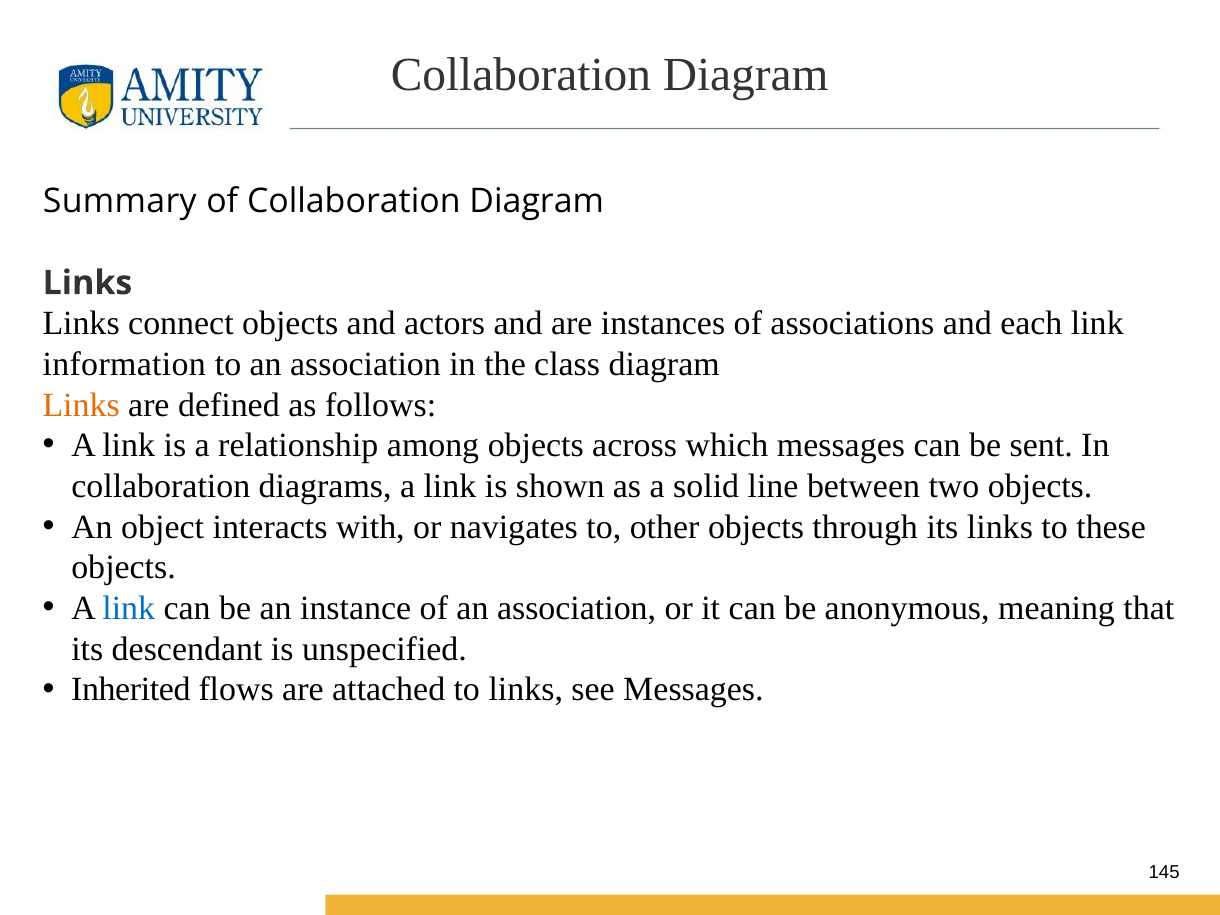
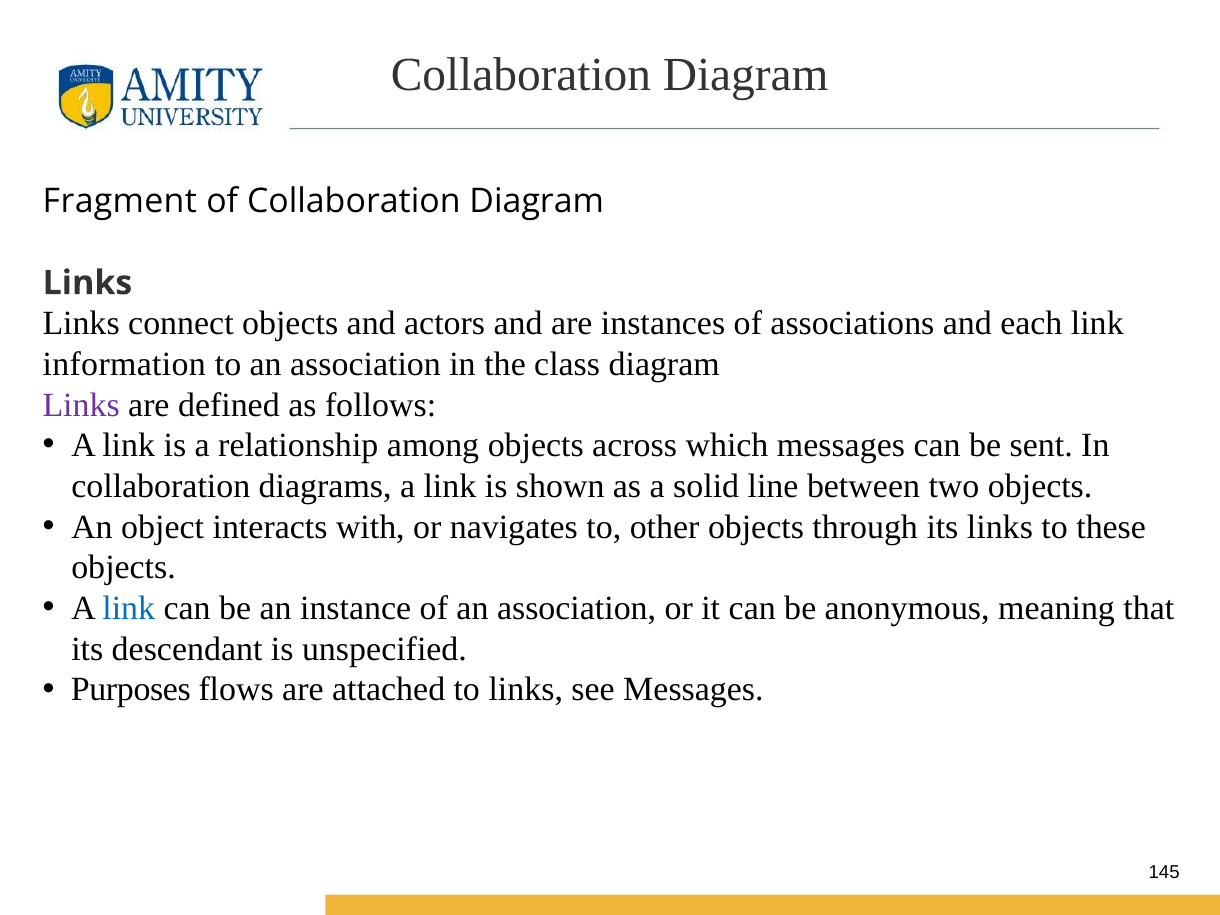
Summary: Summary -> Fragment
Links at (81, 405) colour: orange -> purple
Inherited: Inherited -> Purposes
